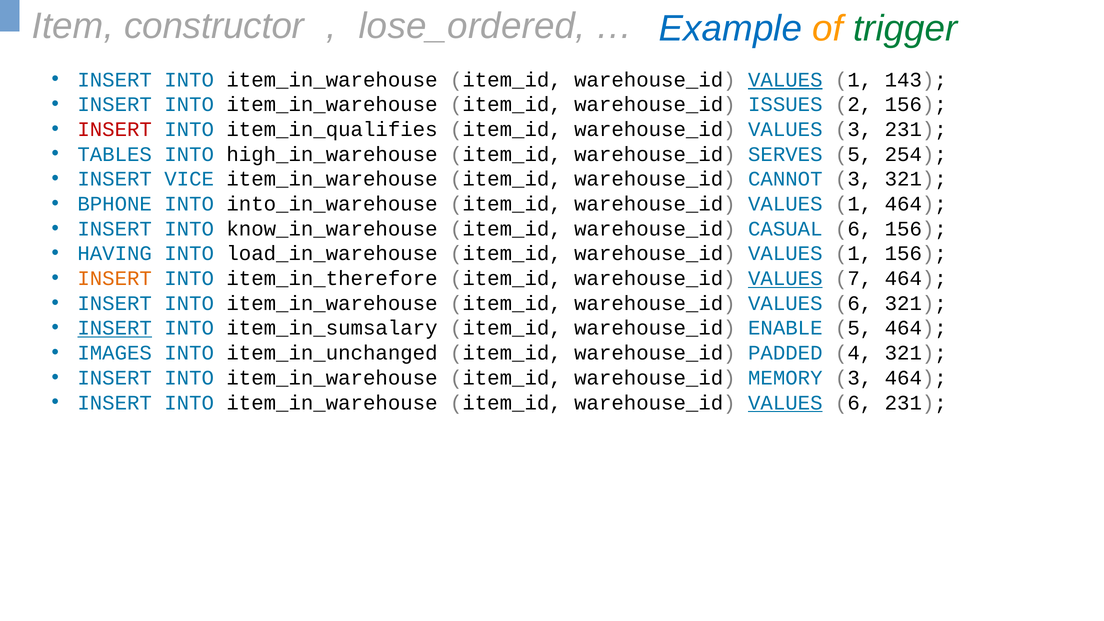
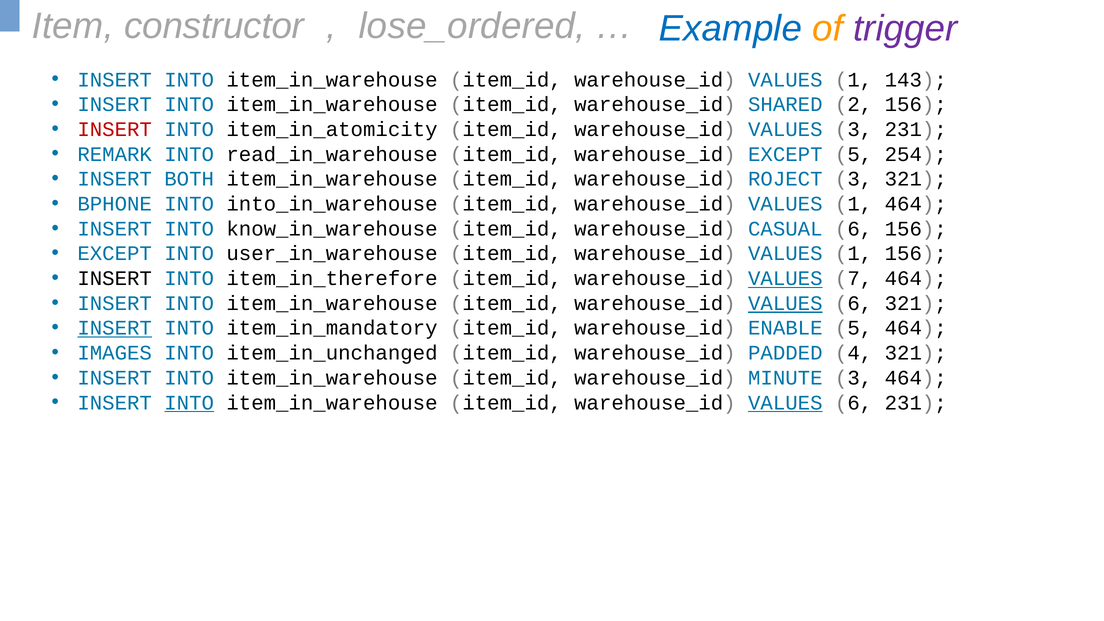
trigger colour: green -> purple
VALUES at (785, 80) underline: present -> none
ISSUES: ISSUES -> SHARED
item_in_qualifies: item_in_qualifies -> item_in_atomicity
TABLES: TABLES -> REMARK
high_in_warehouse: high_in_warehouse -> read_in_warehouse
warehouse_id SERVES: SERVES -> EXCEPT
VICE: VICE -> BOTH
CANNOT: CANNOT -> ROJECT
HAVING at (115, 254): HAVING -> EXCEPT
load_in_warehouse: load_in_warehouse -> user_in_warehouse
INSERT at (115, 278) colour: orange -> black
VALUES at (785, 303) underline: none -> present
item_in_sumsalary: item_in_sumsalary -> item_in_mandatory
MEMORY: MEMORY -> MINUTE
INTO at (189, 403) underline: none -> present
